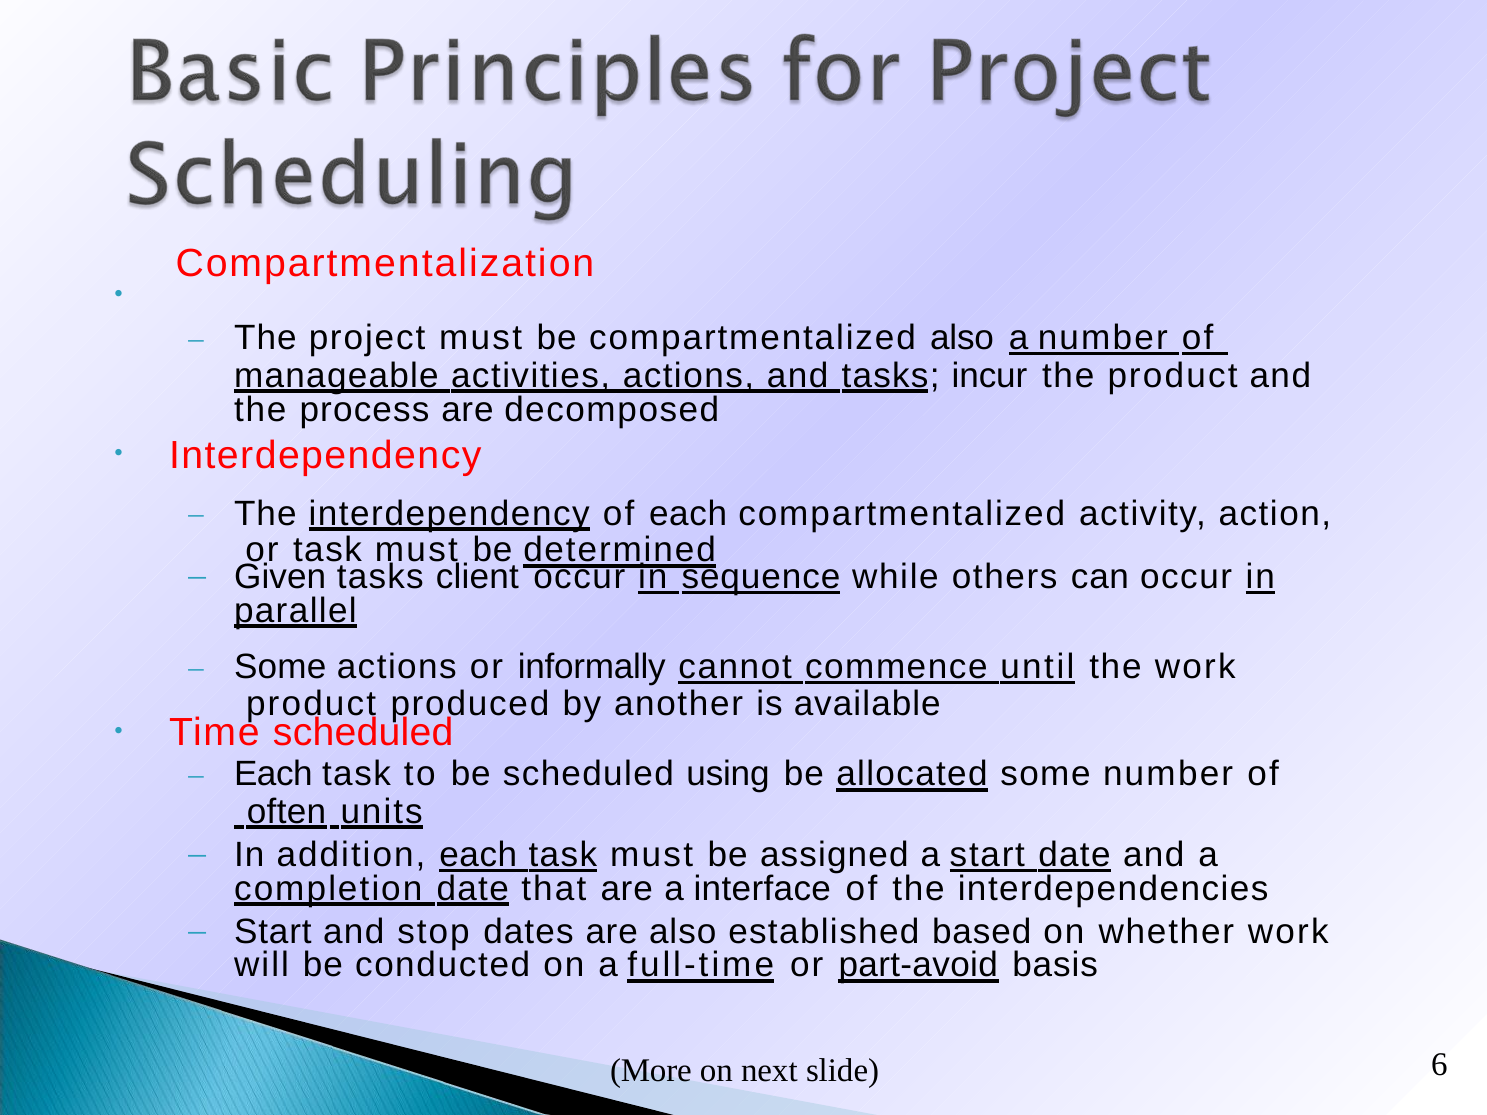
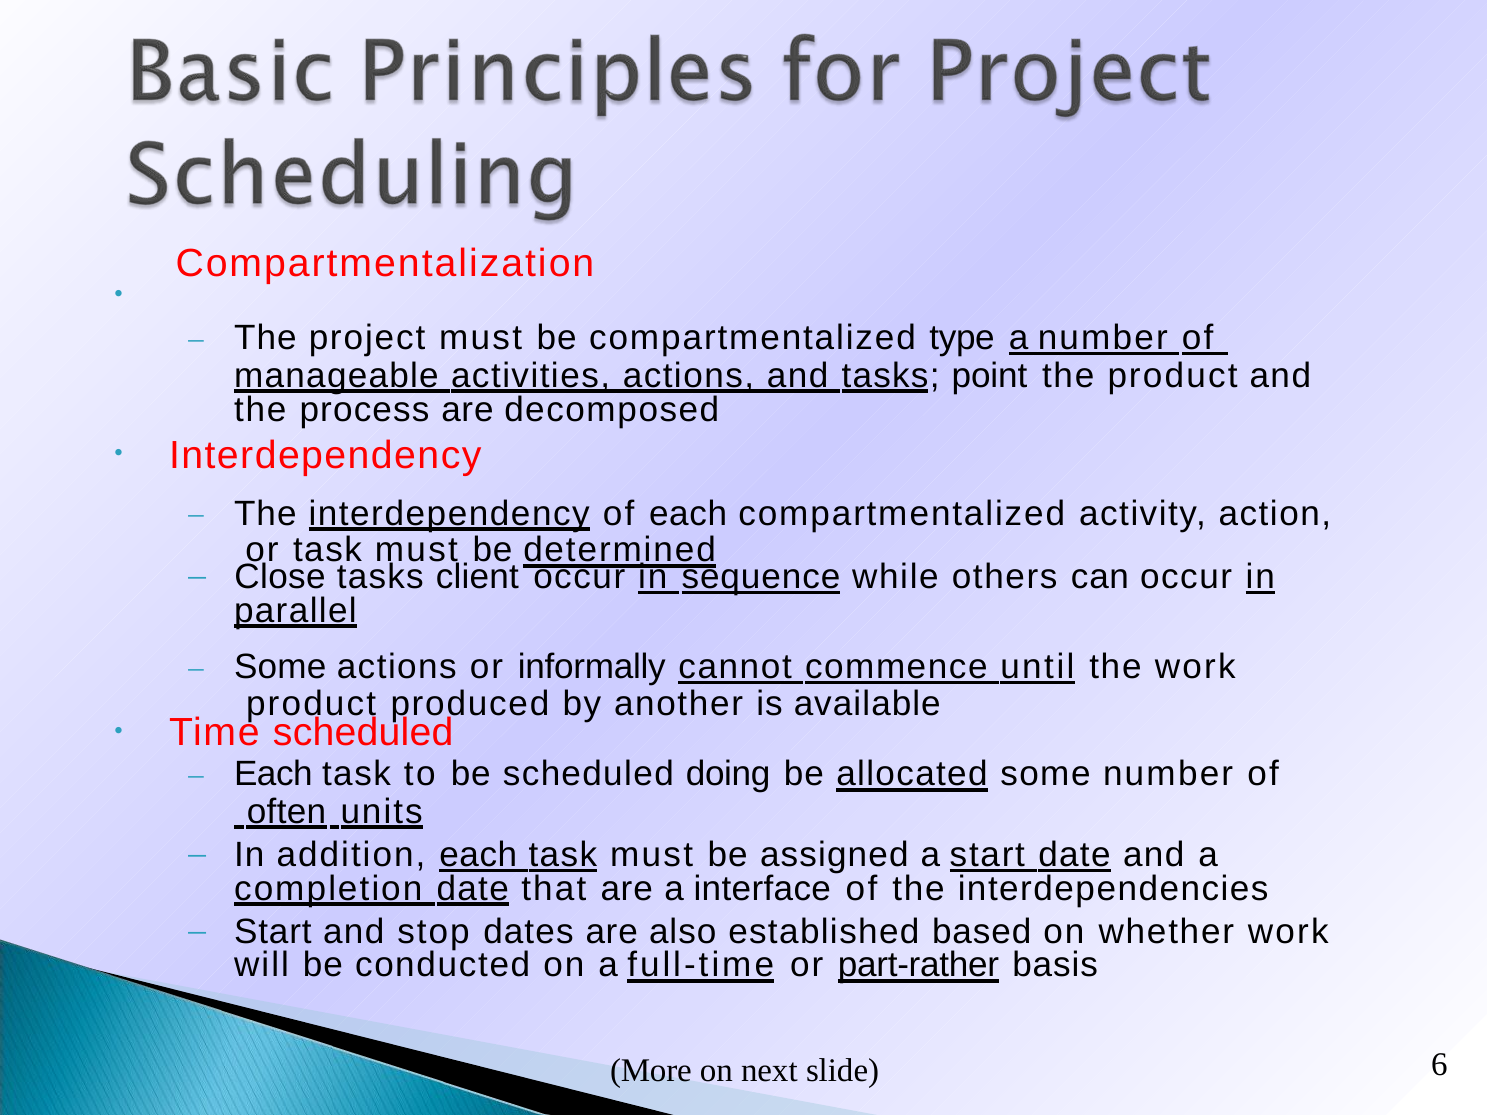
compartmentalized also: also -> type
incur: incur -> point
Given: Given -> Close
using: using -> doing
part-avoid: part-avoid -> part-rather
